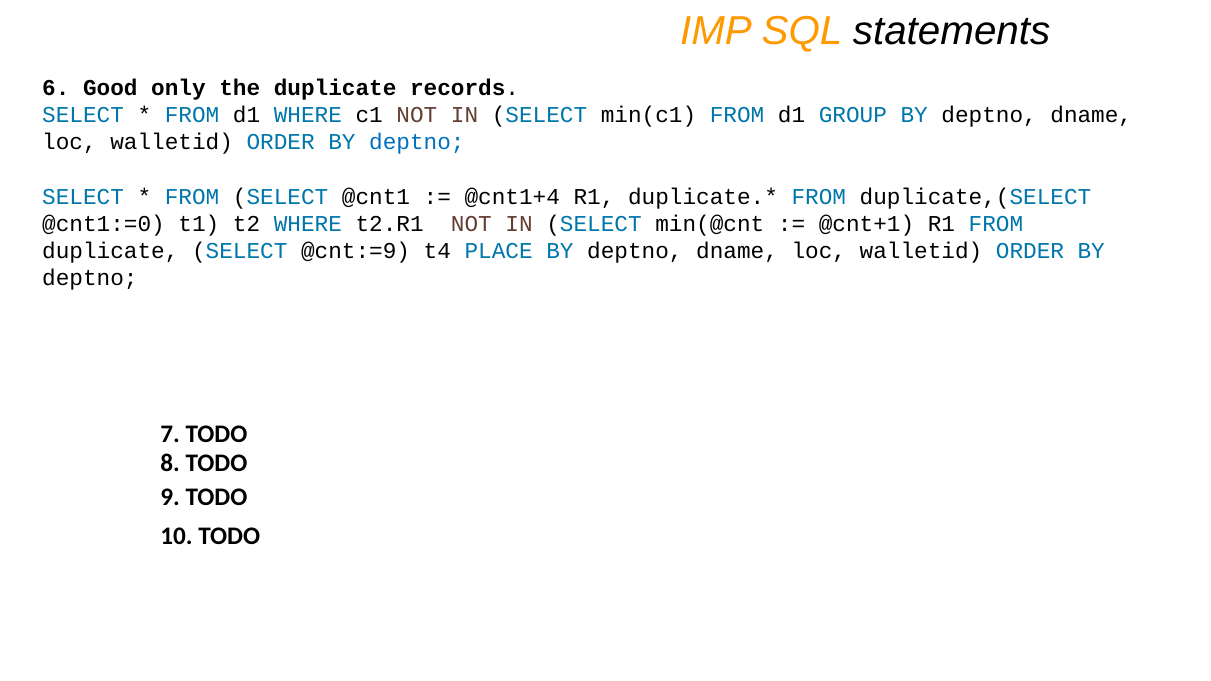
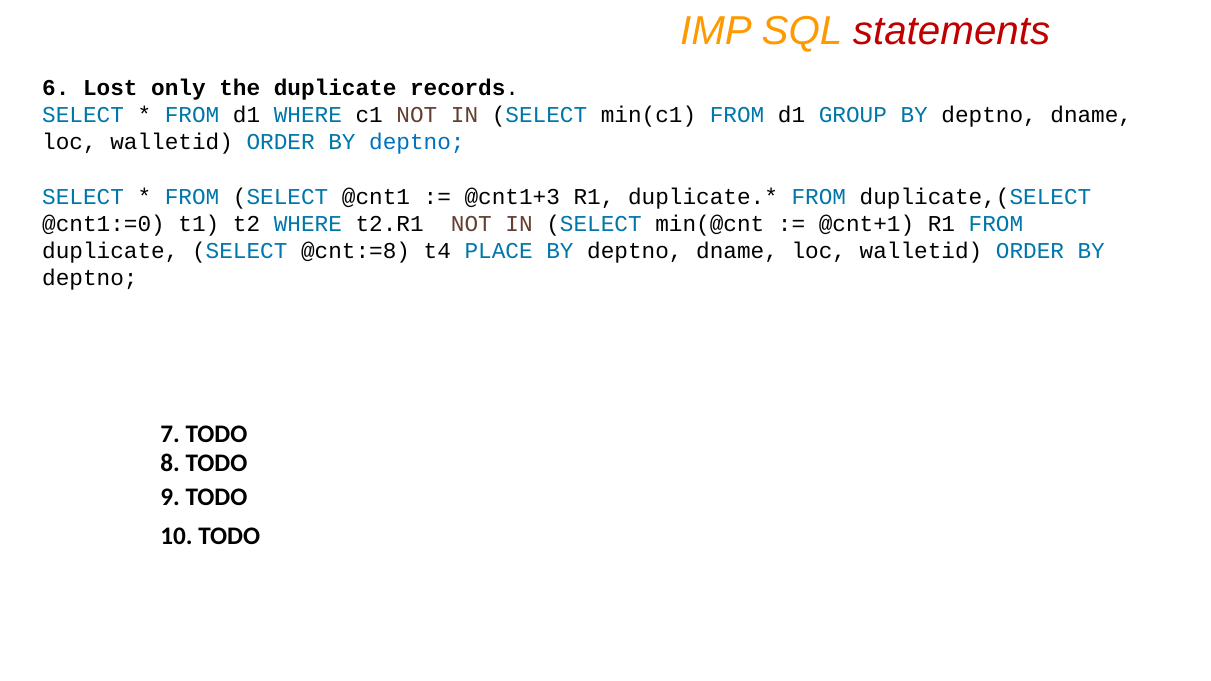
statements colour: black -> red
Good: Good -> Lost
@cnt1+4: @cnt1+4 -> @cnt1+3
@cnt:=9: @cnt:=9 -> @cnt:=8
